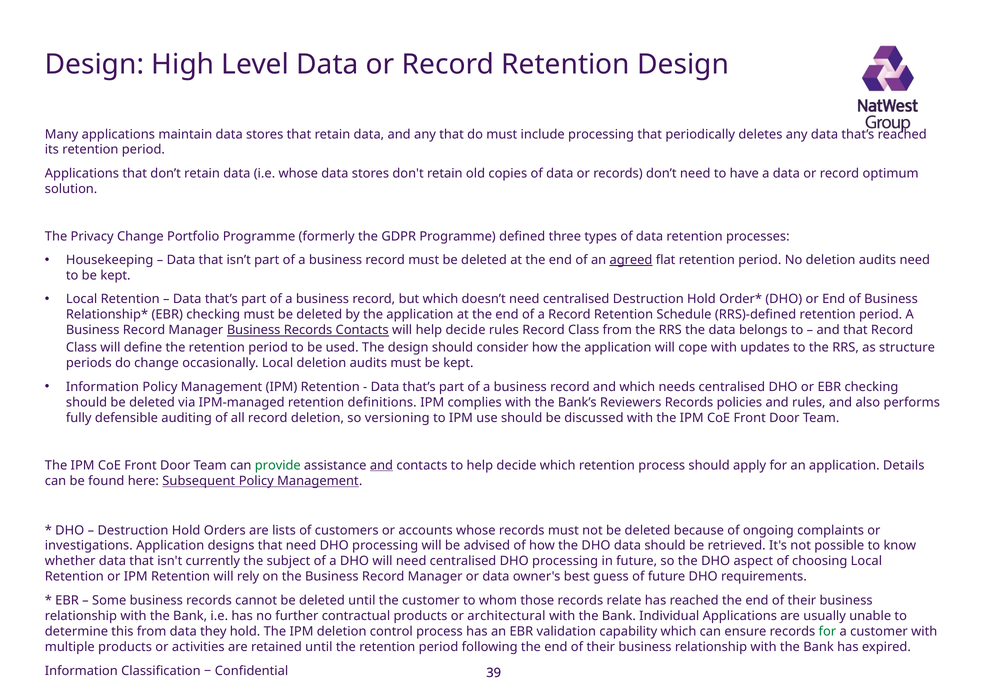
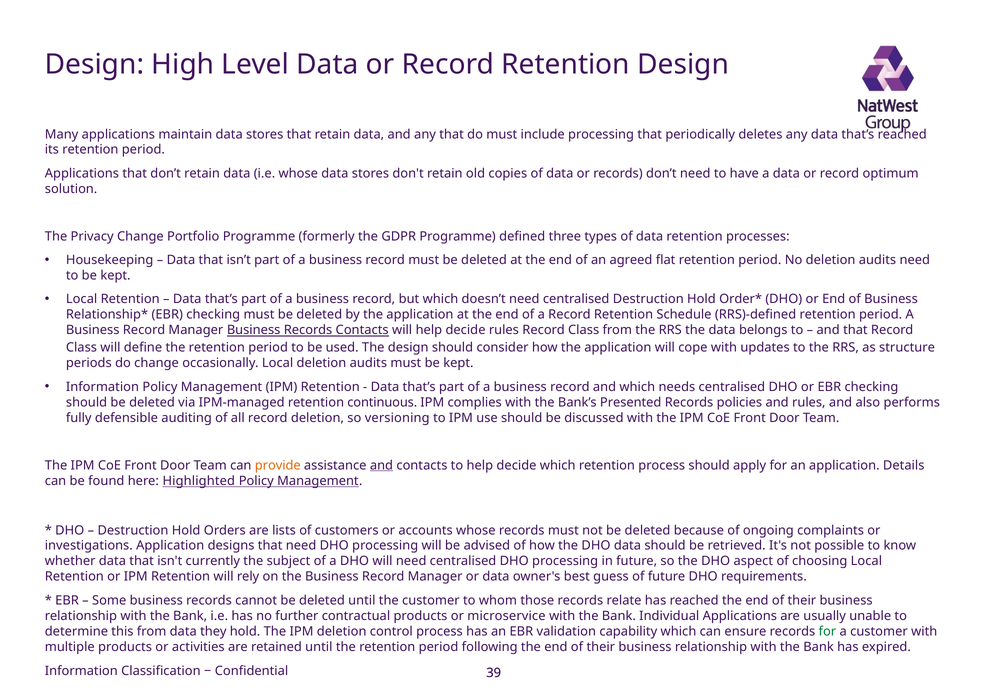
agreed underline: present -> none
definitions: definitions -> continuous
Reviewers: Reviewers -> Presented
provide colour: green -> orange
Subsequent: Subsequent -> Highlighted
architectural: architectural -> microservice
